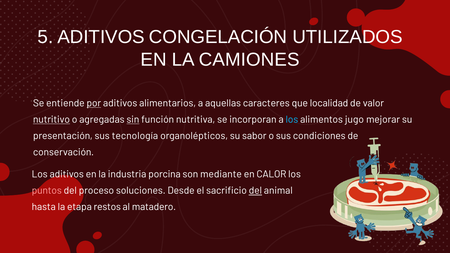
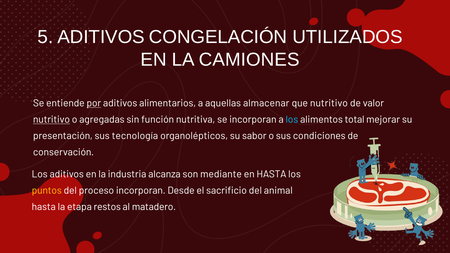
caracteres: caracteres -> almacenar
que localidad: localidad -> nutritivo
sin underline: present -> none
jugo: jugo -> total
porcina: porcina -> alcanza
en CALOR: CALOR -> HASTA
puntos colour: pink -> yellow
proceso soluciones: soluciones -> incorporan
del at (255, 191) underline: present -> none
